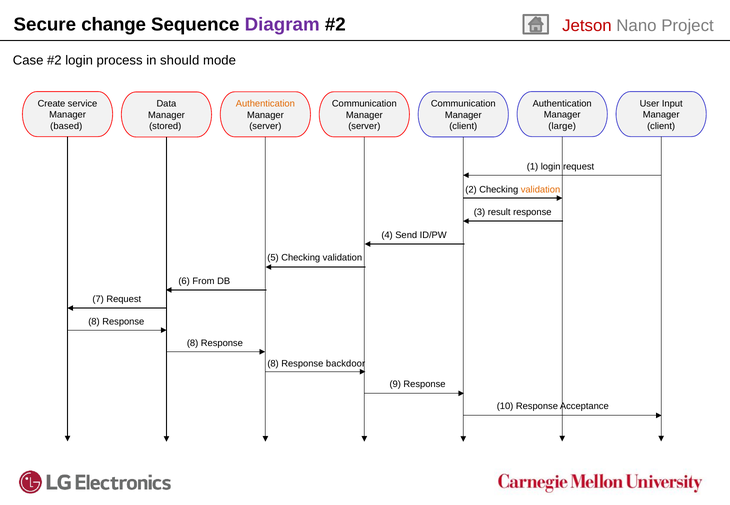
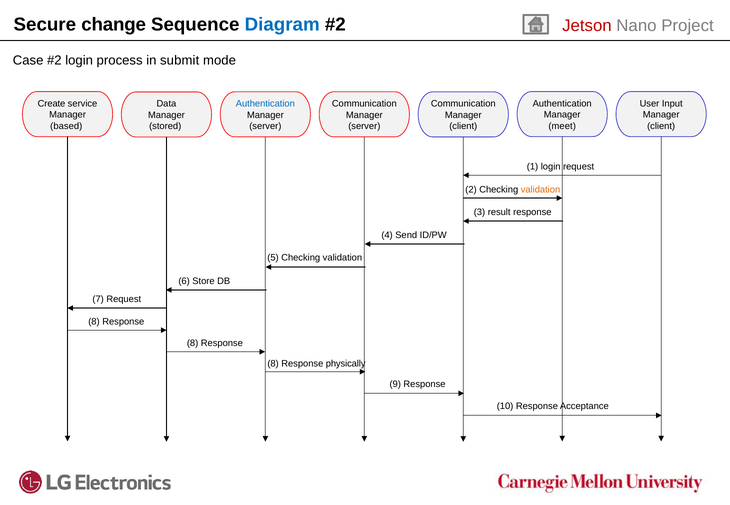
Diagram colour: purple -> blue
should: should -> submit
Authentication at (265, 104) colour: orange -> blue
large: large -> meet
From: From -> Store
backdoor: backdoor -> physically
